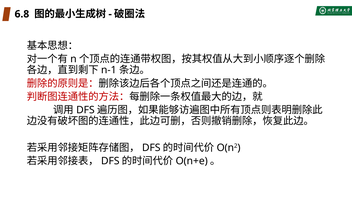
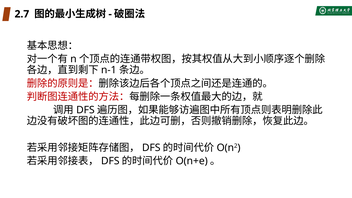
6.8: 6.8 -> 2.7
